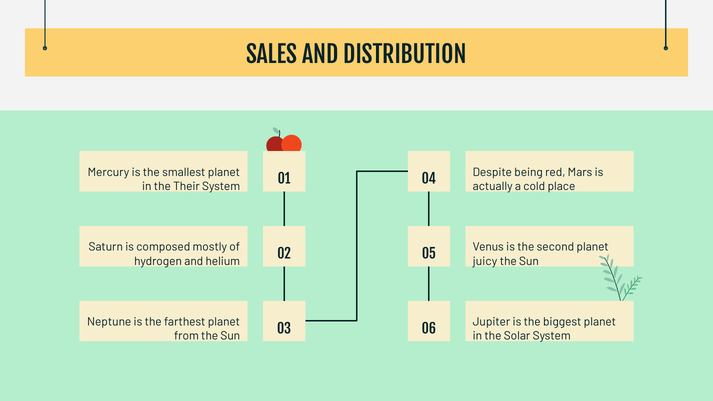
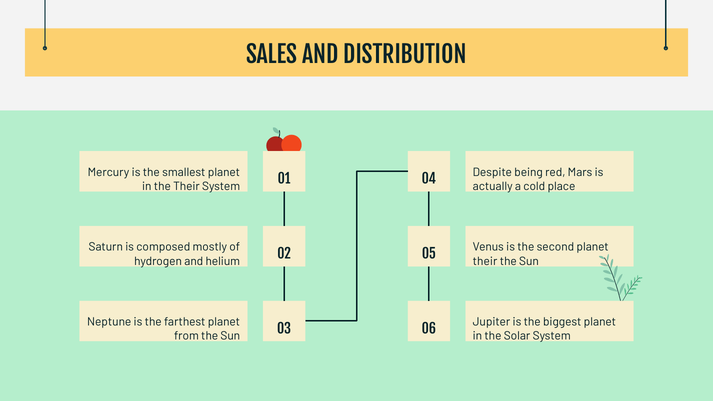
juicy at (485, 261): juicy -> their
